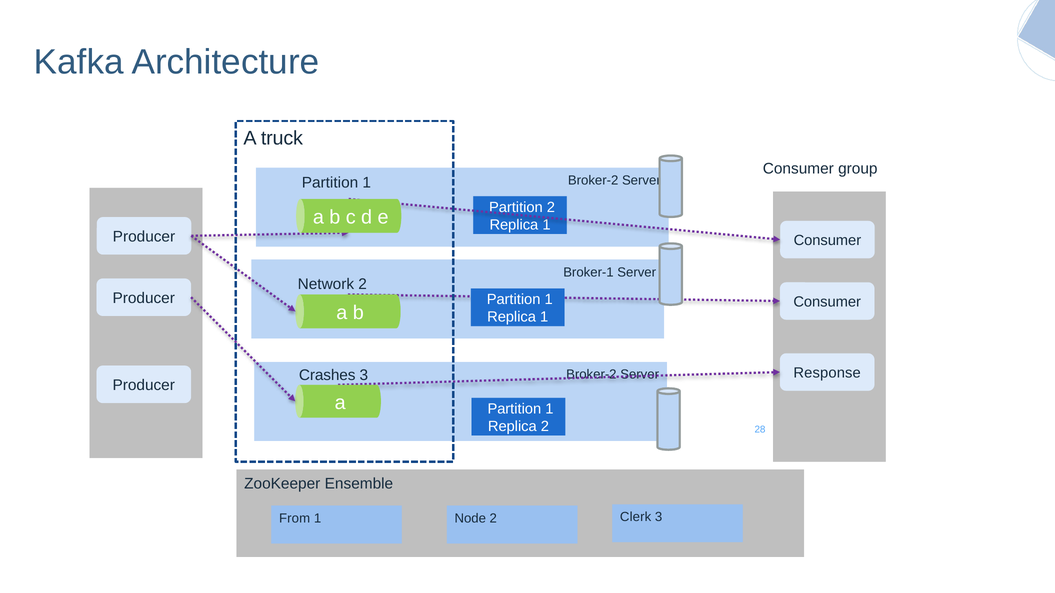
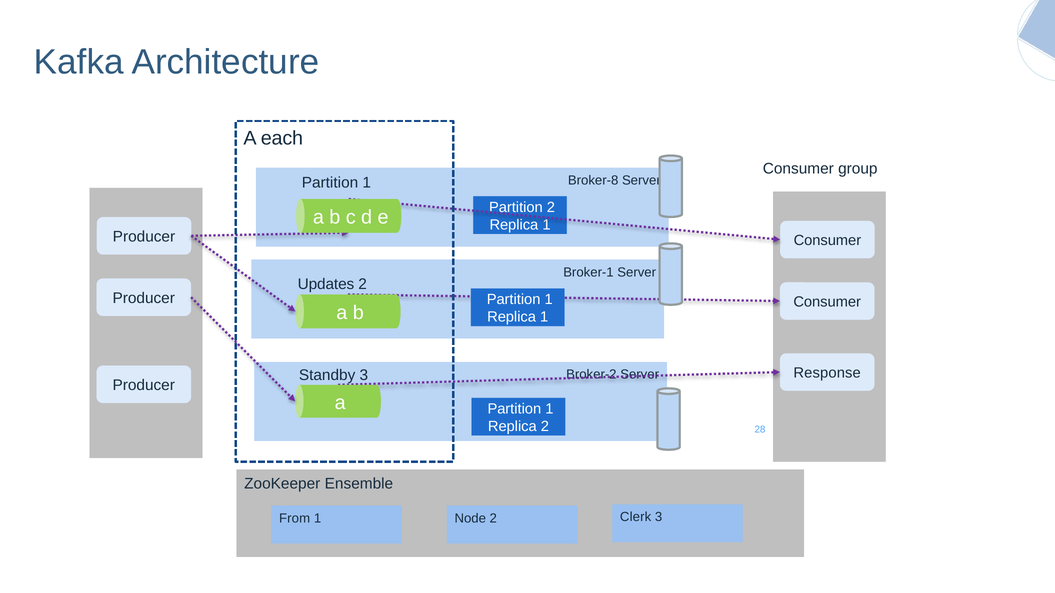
truck: truck -> each
Broker-2 at (593, 181): Broker-2 -> Broker-8
Network: Network -> Updates
Crashes: Crashes -> Standby
